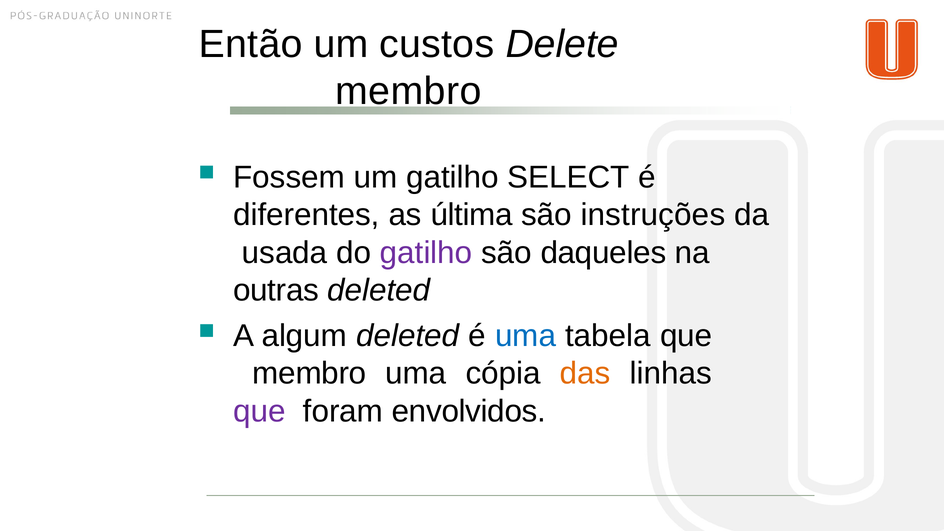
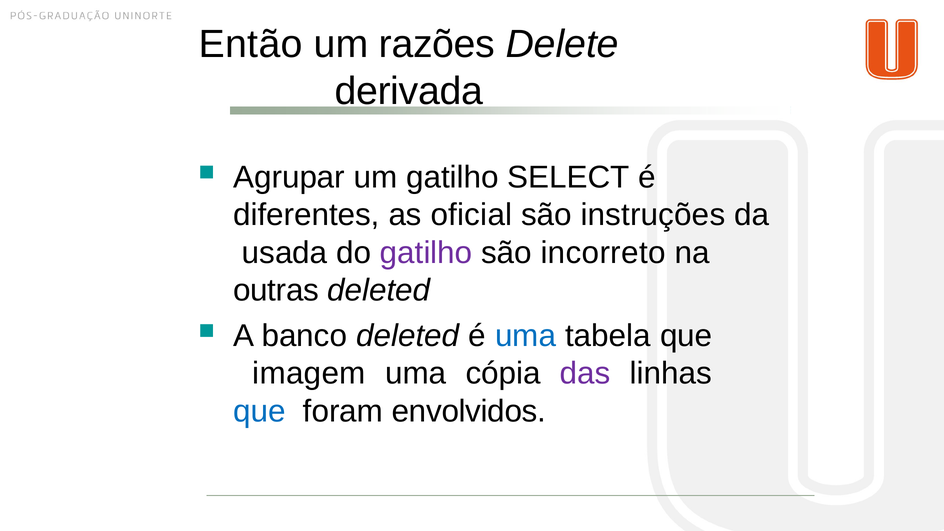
custos: custos -> razões
membro at (408, 91): membro -> derivada
Fossem: Fossem -> Agrupar
última: última -> oficial
daqueles: daqueles -> incorreto
algum: algum -> banco
membro at (309, 374): membro -> imagem
das colour: orange -> purple
que at (259, 411) colour: purple -> blue
